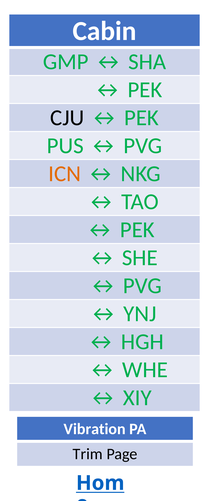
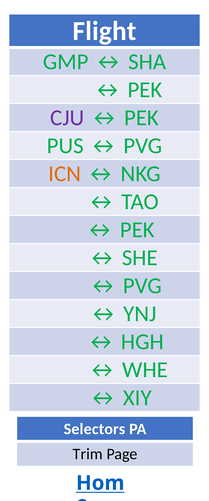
Cabin: Cabin -> Flight
CJU colour: black -> purple
Vibration: Vibration -> Selectors
